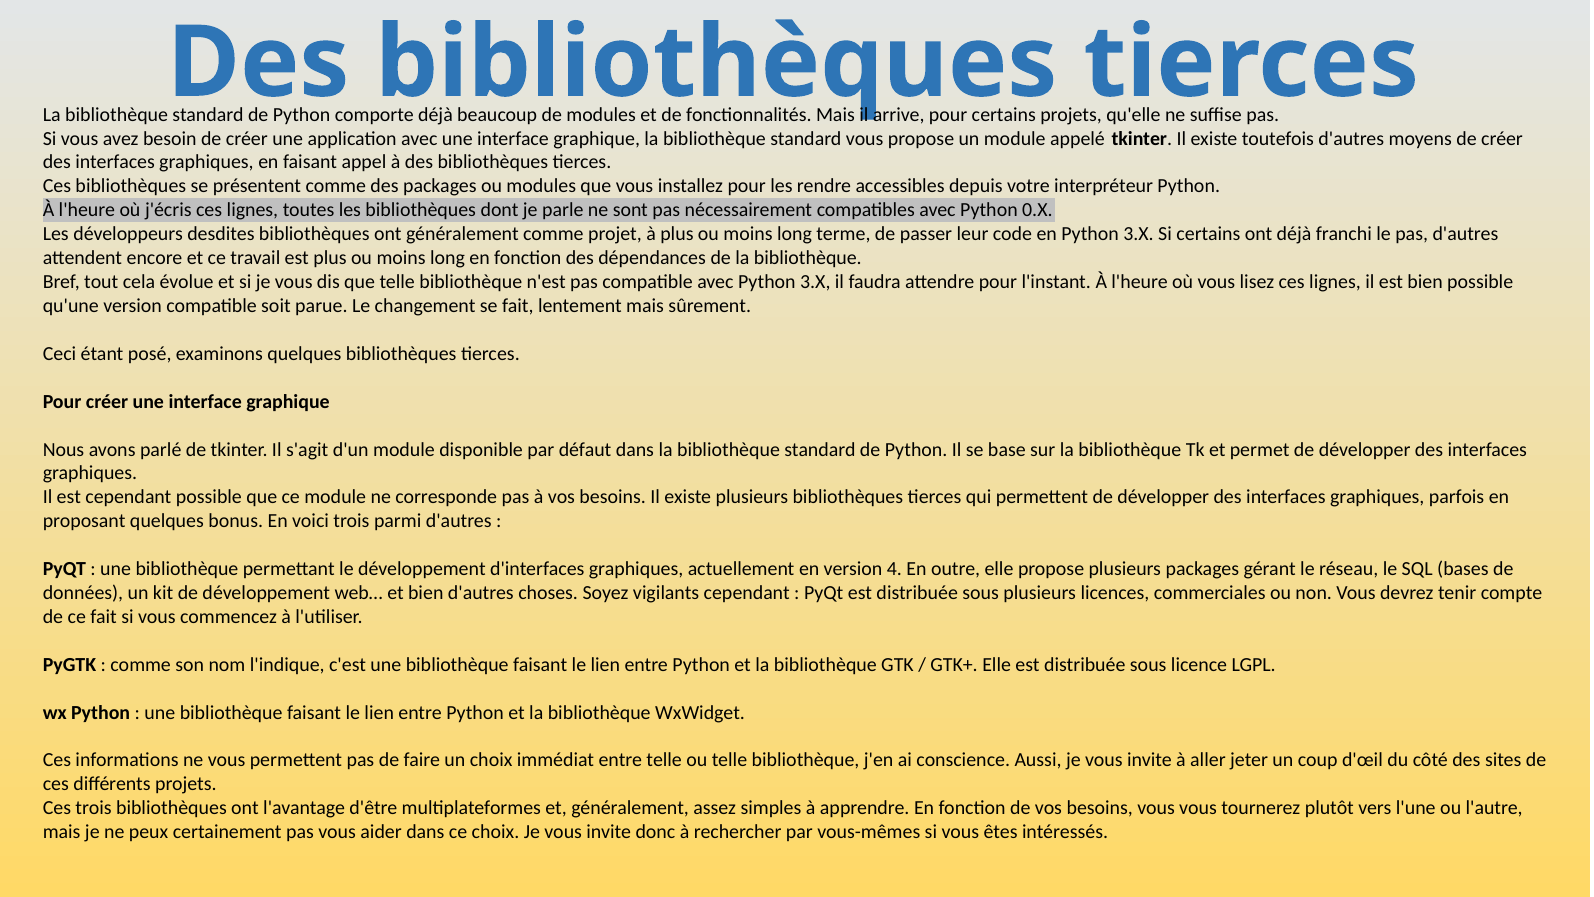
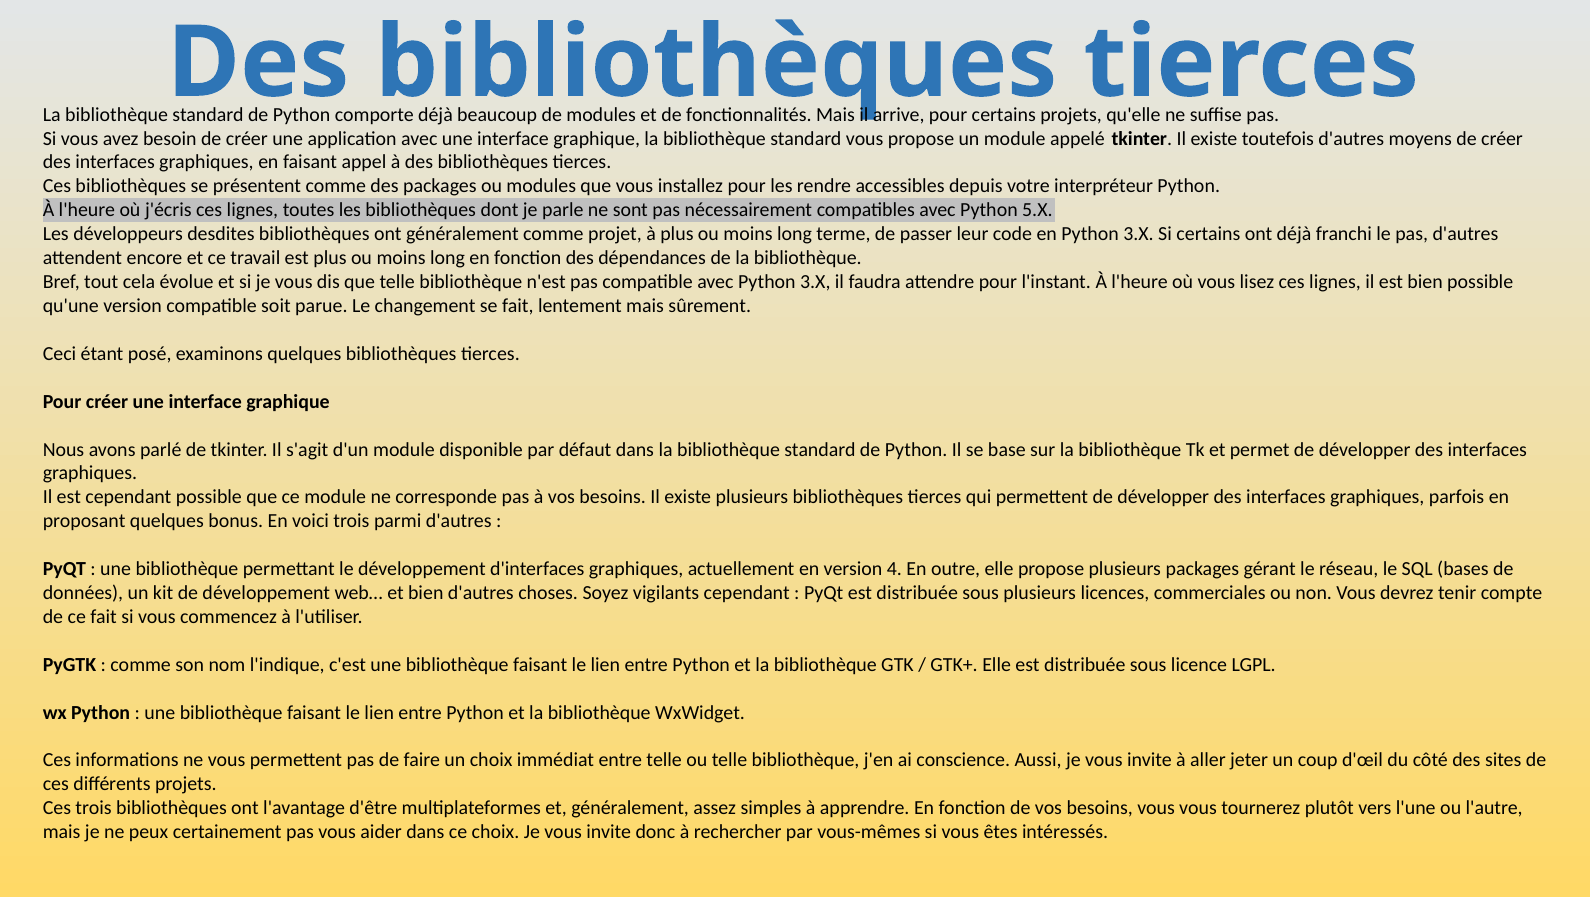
0.X: 0.X -> 5.X
